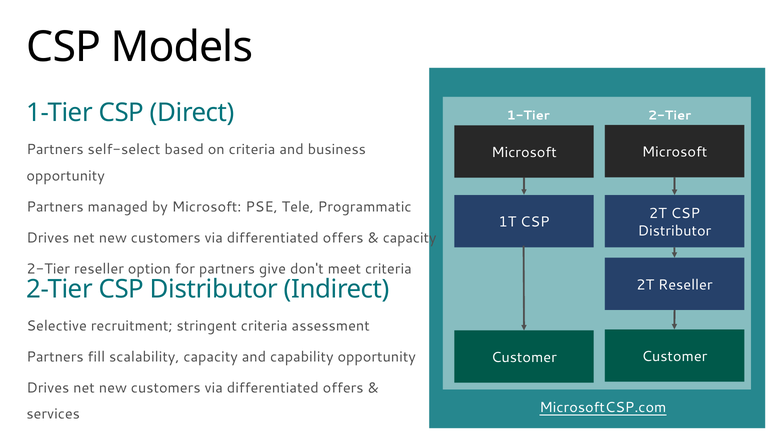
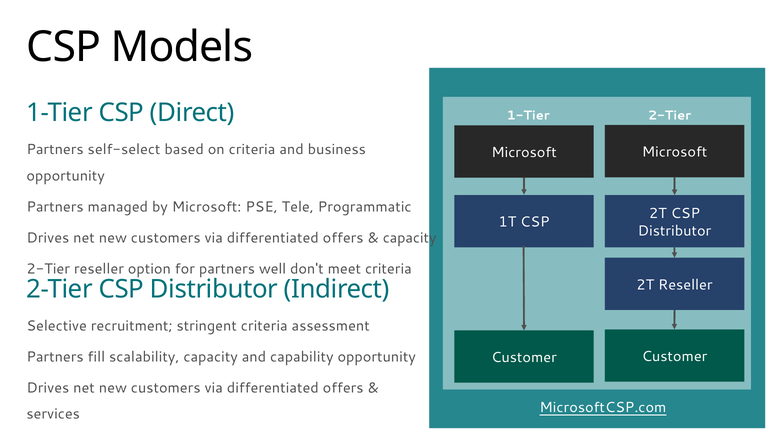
give: give -> well
